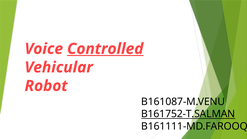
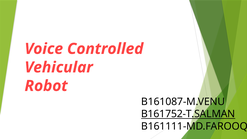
Controlled underline: present -> none
